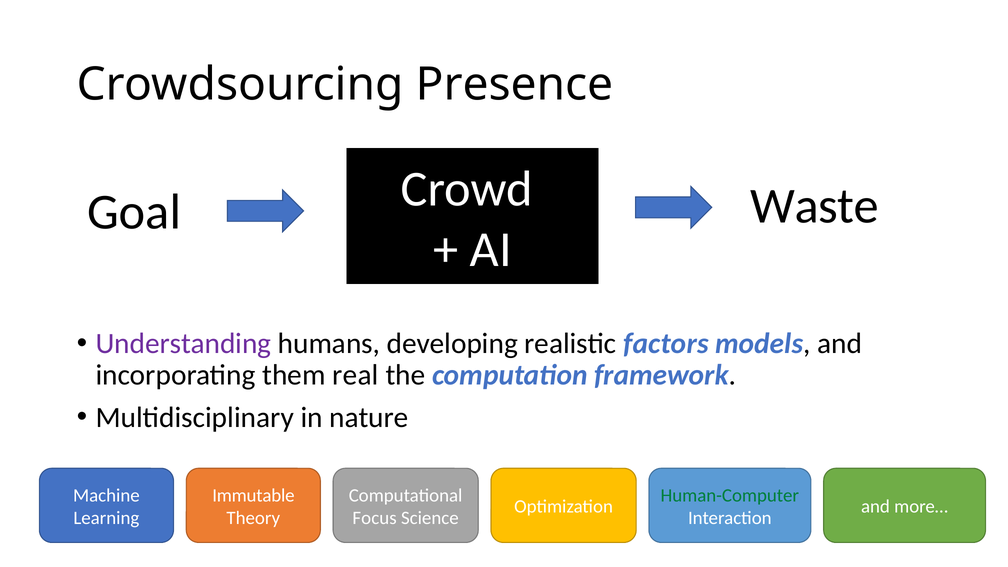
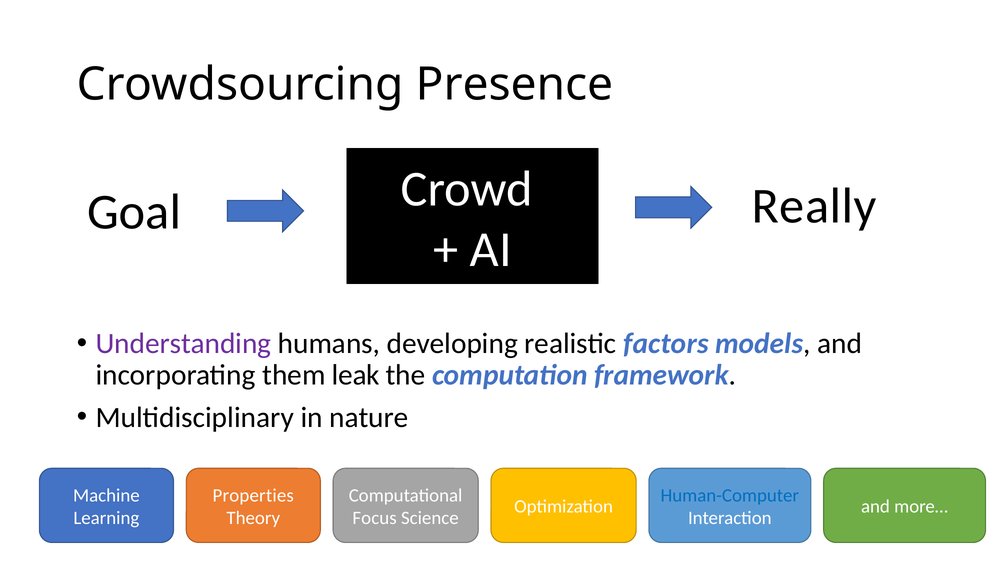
Waste: Waste -> Really
real: real -> leak
Immutable: Immutable -> Properties
Human-Computer colour: green -> blue
